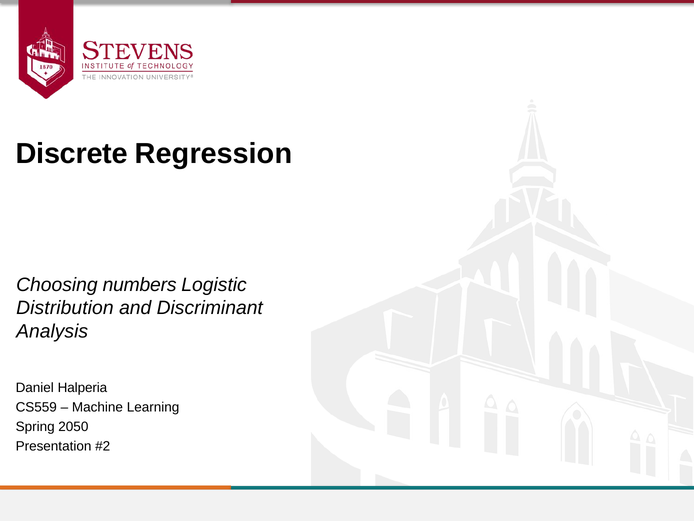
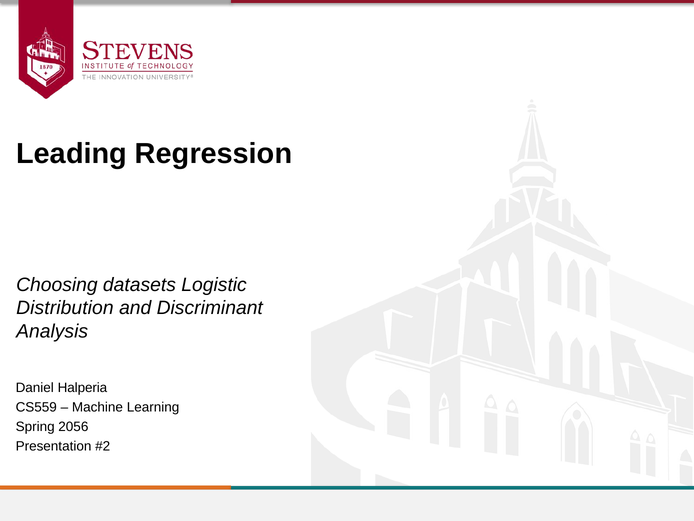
Discrete: Discrete -> Leading
numbers: numbers -> datasets
2050: 2050 -> 2056
